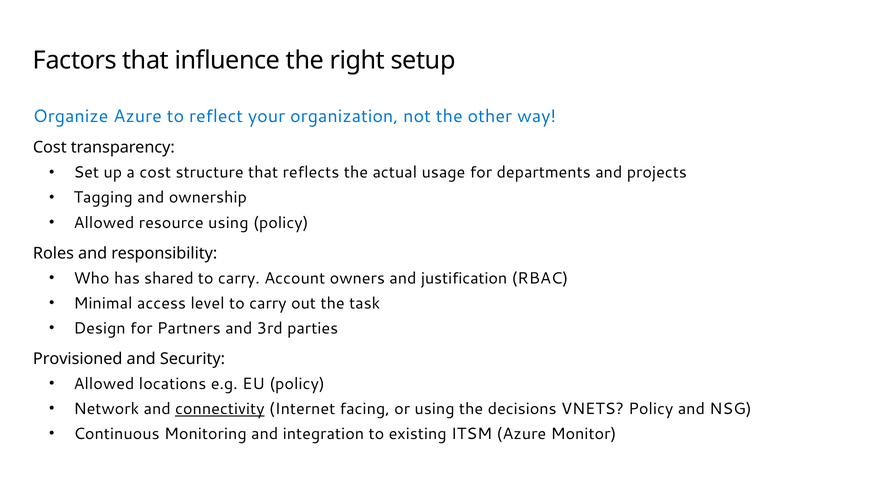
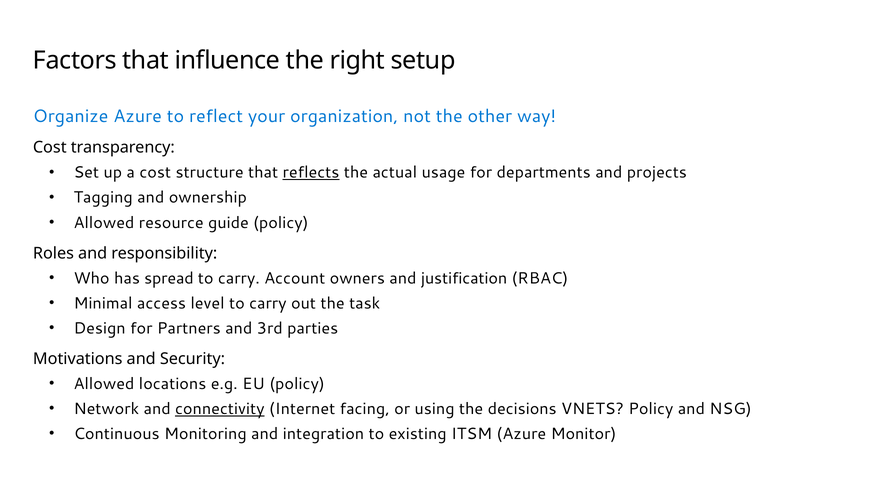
reflects underline: none -> present
resource using: using -> guide
shared: shared -> spread
Provisioned: Provisioned -> Motivations
